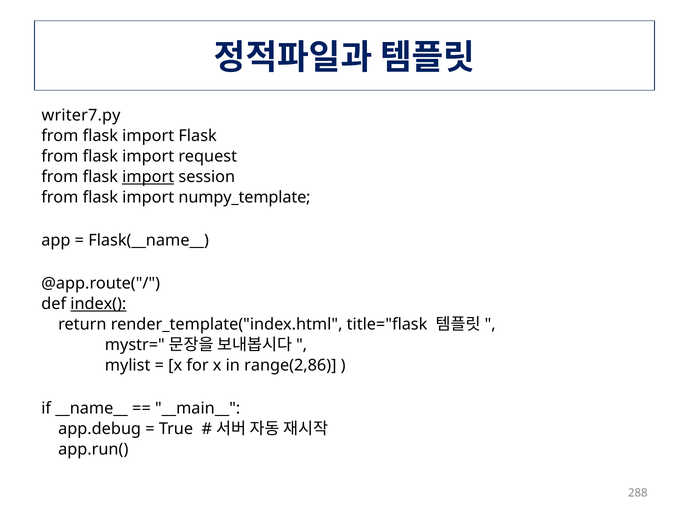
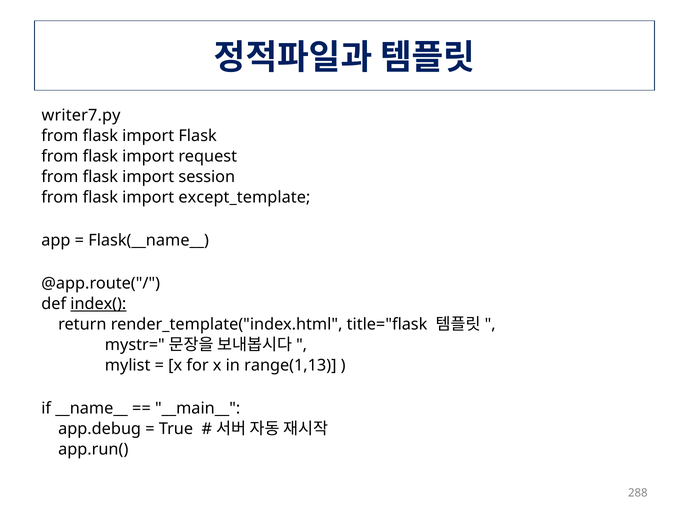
import at (148, 177) underline: present -> none
numpy_template: numpy_template -> except_template
range(2,86: range(2,86 -> range(1,13
